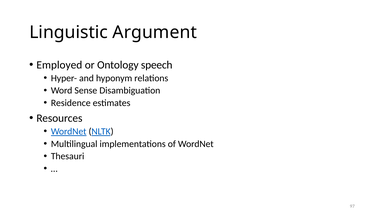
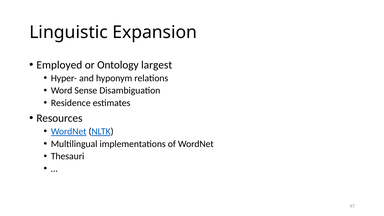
Argument: Argument -> Expansion
speech: speech -> largest
